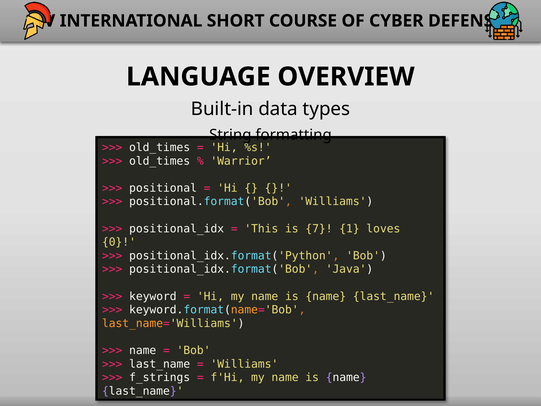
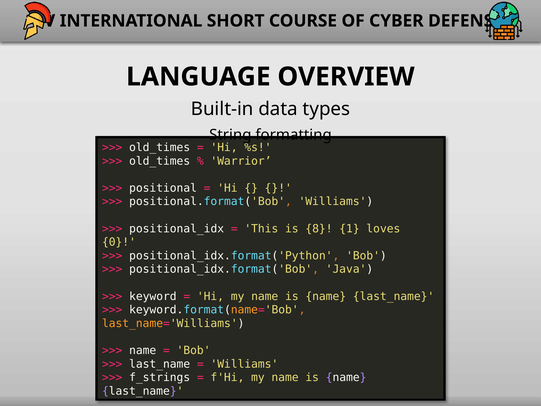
7: 7 -> 8
